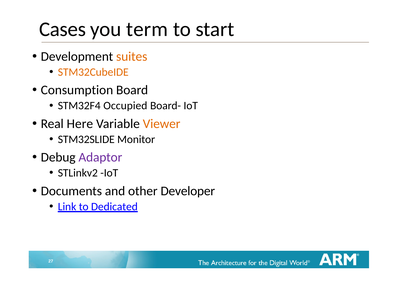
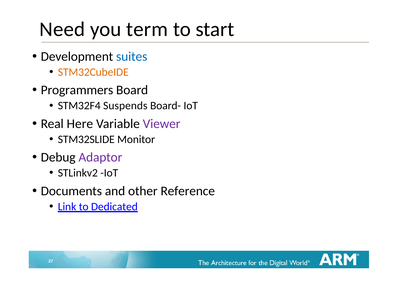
Cases: Cases -> Need
suites colour: orange -> blue
Consumption: Consumption -> Programmers
Occupied: Occupied -> Suspends
Viewer colour: orange -> purple
Developer: Developer -> Reference
